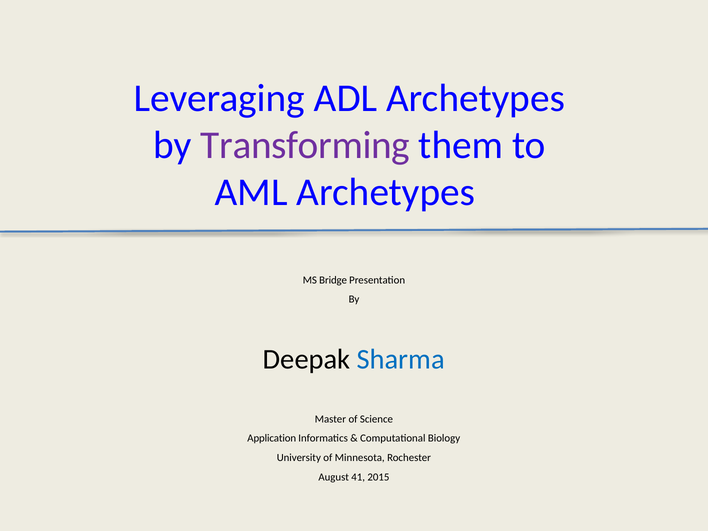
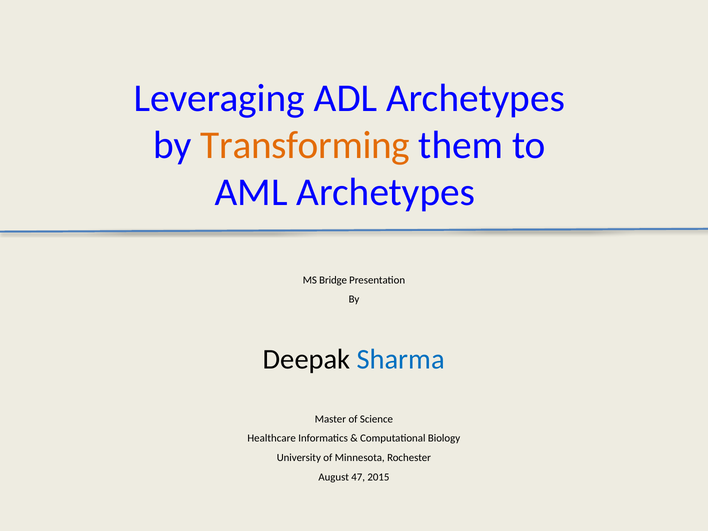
Transforming colour: purple -> orange
Application: Application -> Healthcare
41: 41 -> 47
